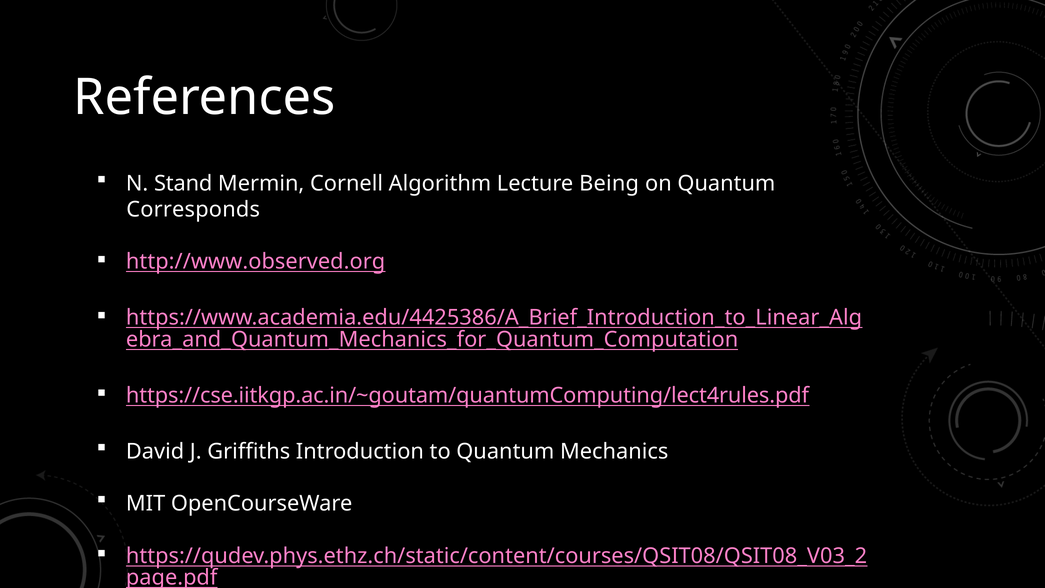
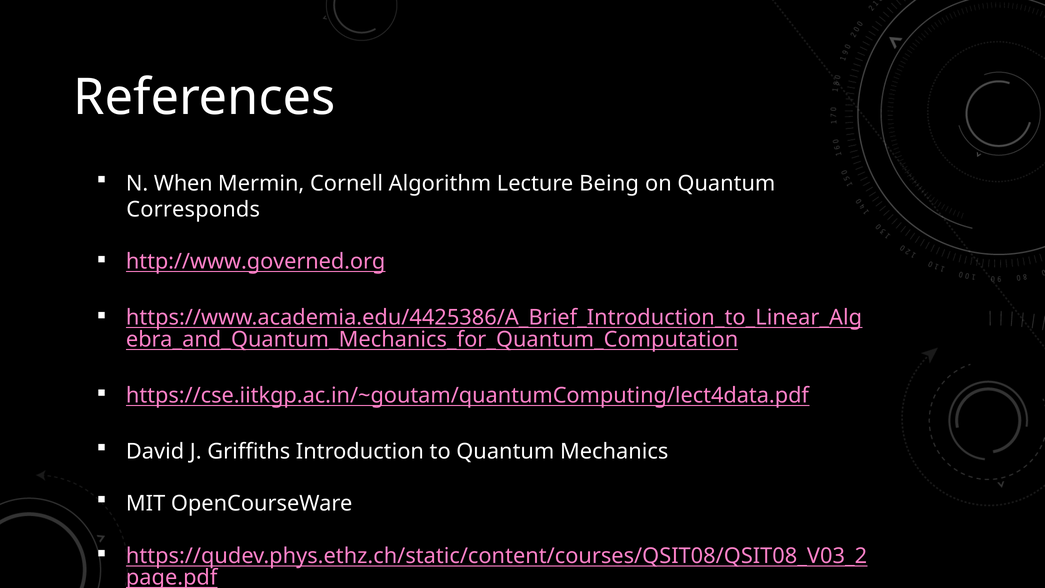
Stand: Stand -> When
http://www.observed.org: http://www.observed.org -> http://www.governed.org
https://cse.iitkgp.ac.in/~goutam/quantumComputing/lect4rules.pdf: https://cse.iitkgp.ac.in/~goutam/quantumComputing/lect4rules.pdf -> https://cse.iitkgp.ac.in/~goutam/quantumComputing/lect4data.pdf
